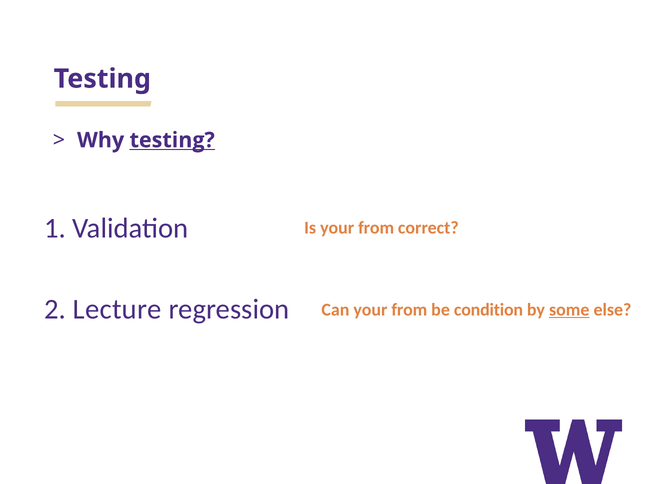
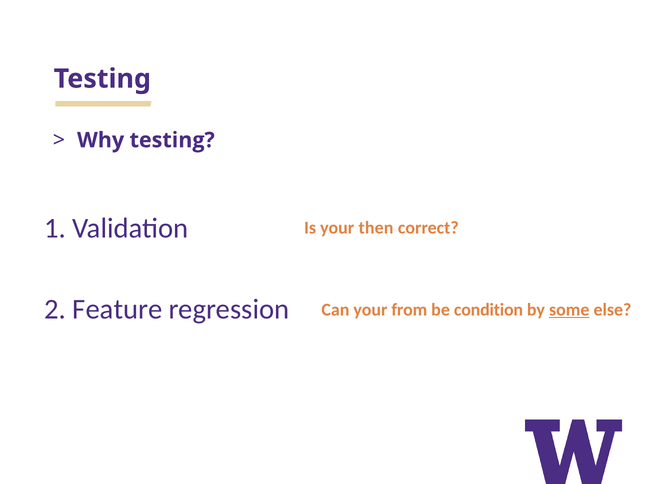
testing at (172, 140) underline: present -> none
Is your from: from -> then
Lecture: Lecture -> Feature
